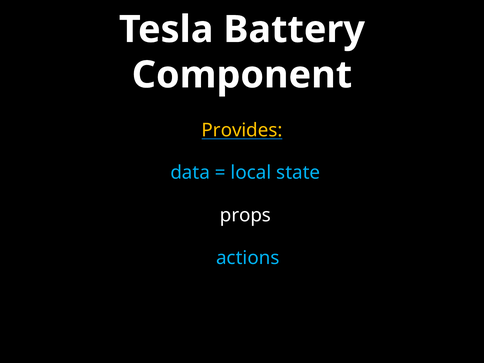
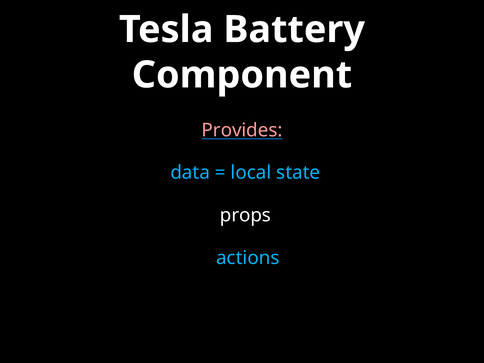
Provides colour: yellow -> pink
